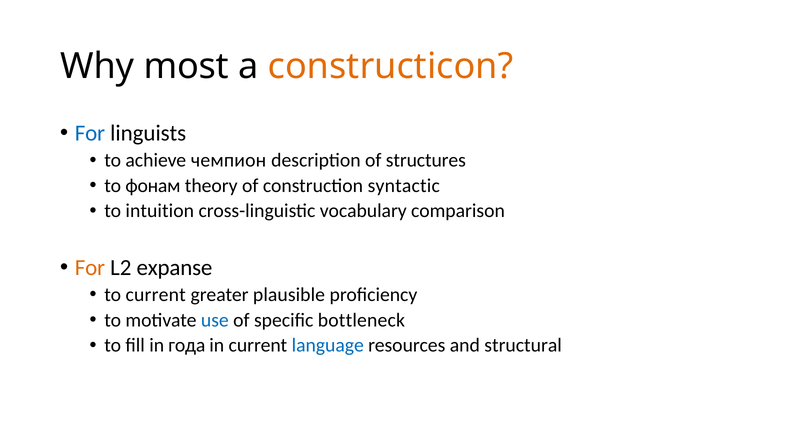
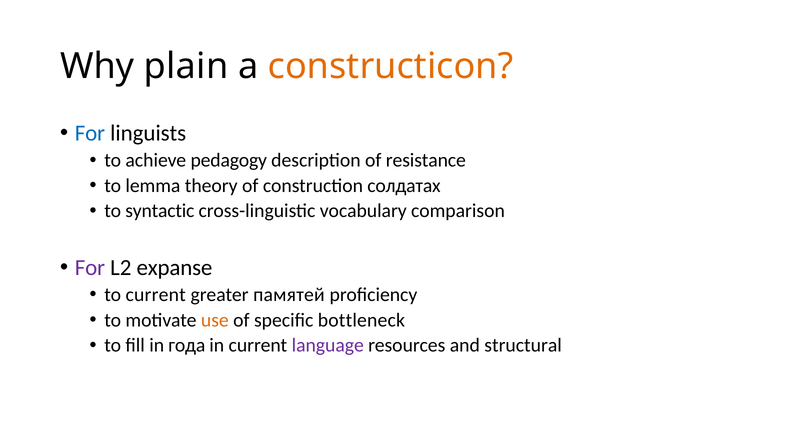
most: most -> plain
чемпион: чемпион -> pedagogy
structures: structures -> resistance
фонам: фонам -> lemma
syntactic: syntactic -> солдатах
intuition: intuition -> syntactic
For at (90, 267) colour: orange -> purple
plausible: plausible -> памятей
use colour: blue -> orange
language colour: blue -> purple
